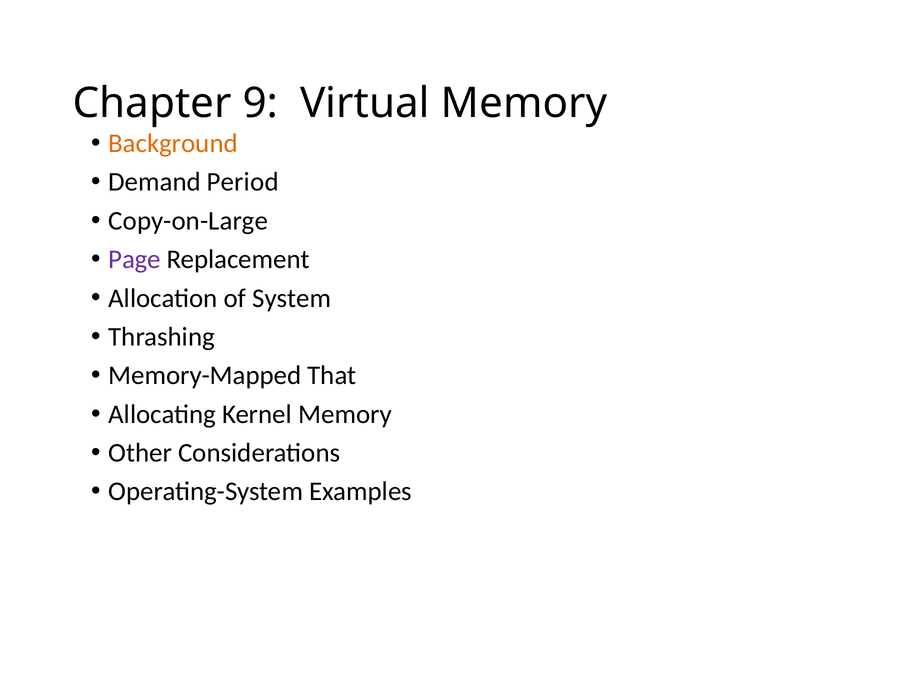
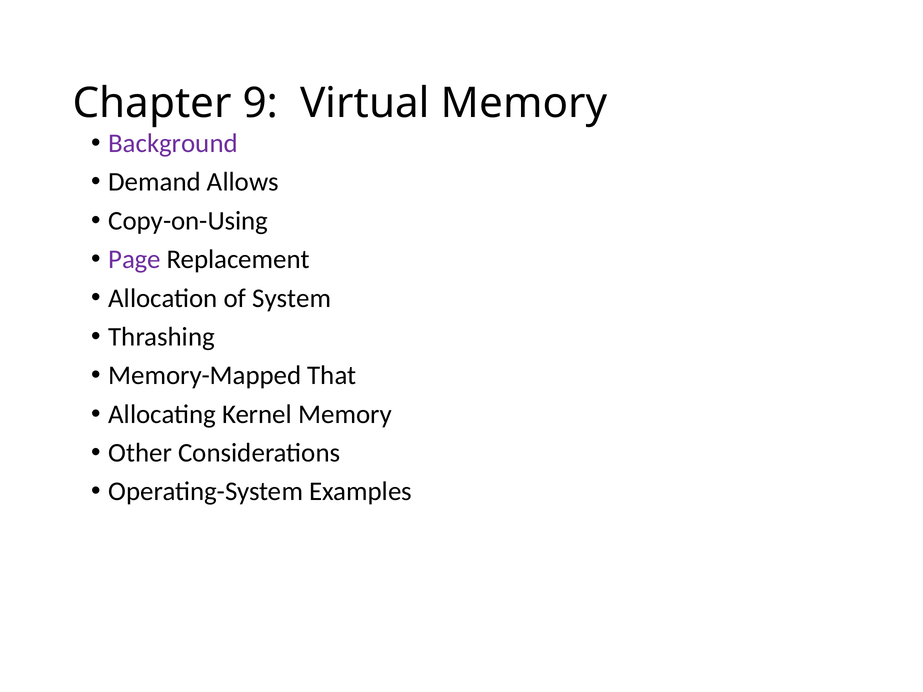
Background colour: orange -> purple
Period: Period -> Allows
Copy-on-Large: Copy-on-Large -> Copy-on-Using
